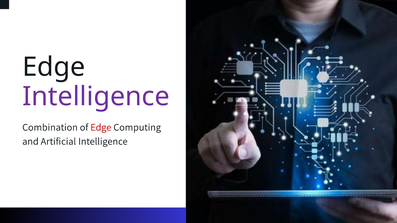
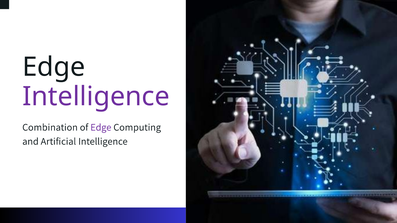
Edge at (101, 127) colour: red -> purple
